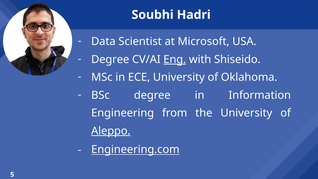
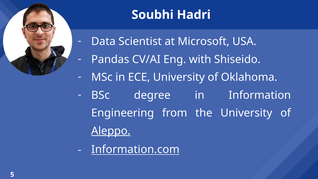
Degree at (110, 59): Degree -> Pandas
Eng underline: present -> none
Engineering.com: Engineering.com -> Information.com
